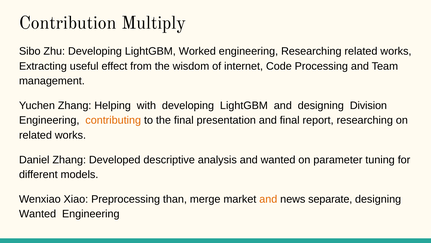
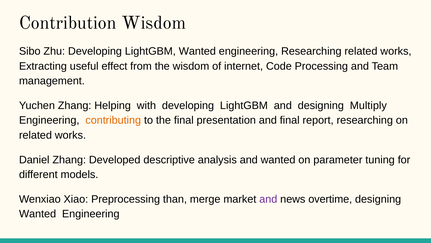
Contribution Multiply: Multiply -> Wisdom
LightGBM Worked: Worked -> Wanted
Division: Division -> Multiply
and at (268, 199) colour: orange -> purple
separate: separate -> overtime
